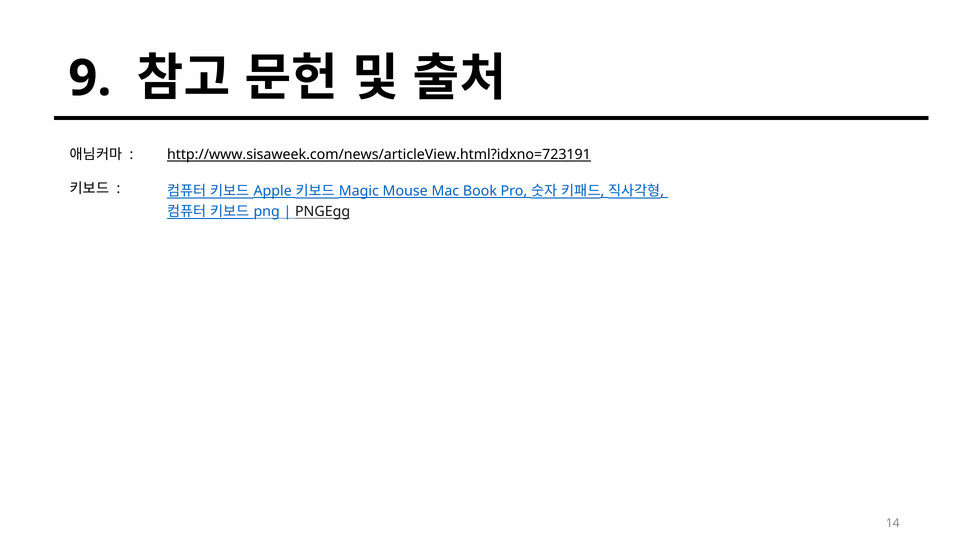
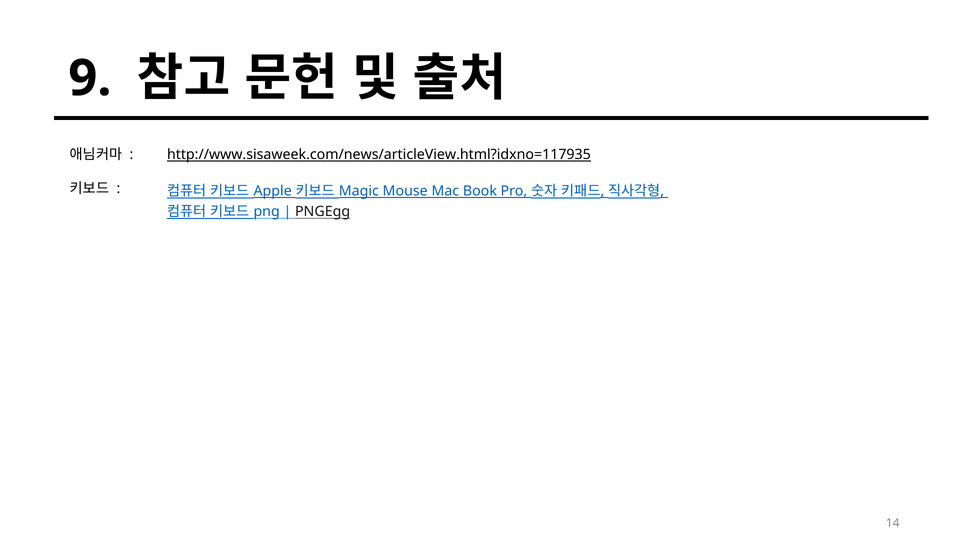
http://www.sisaweek.com/news/articleView.html?idxno=723191: http://www.sisaweek.com/news/articleView.html?idxno=723191 -> http://www.sisaweek.com/news/articleView.html?idxno=117935
